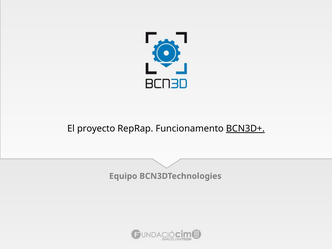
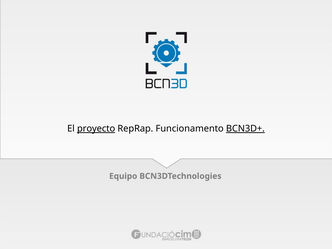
proyecto underline: none -> present
